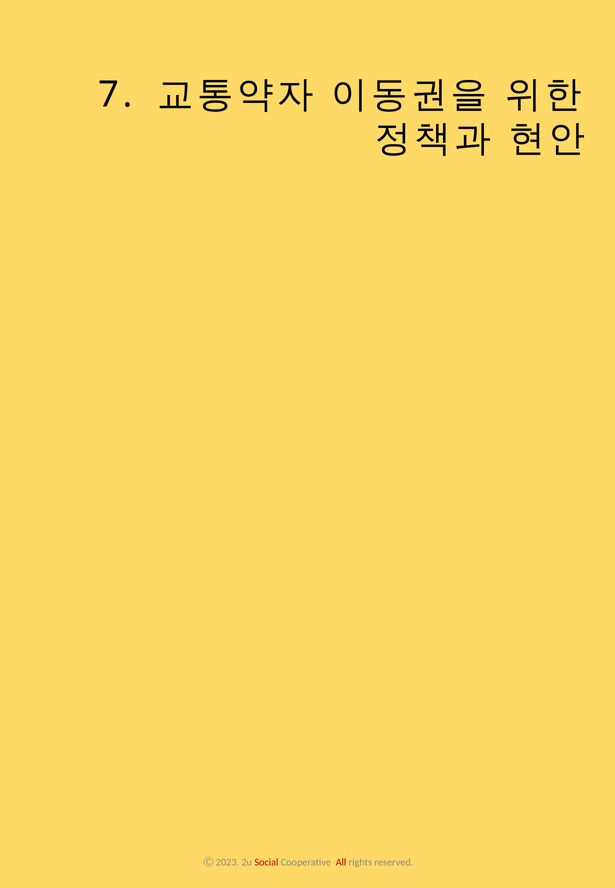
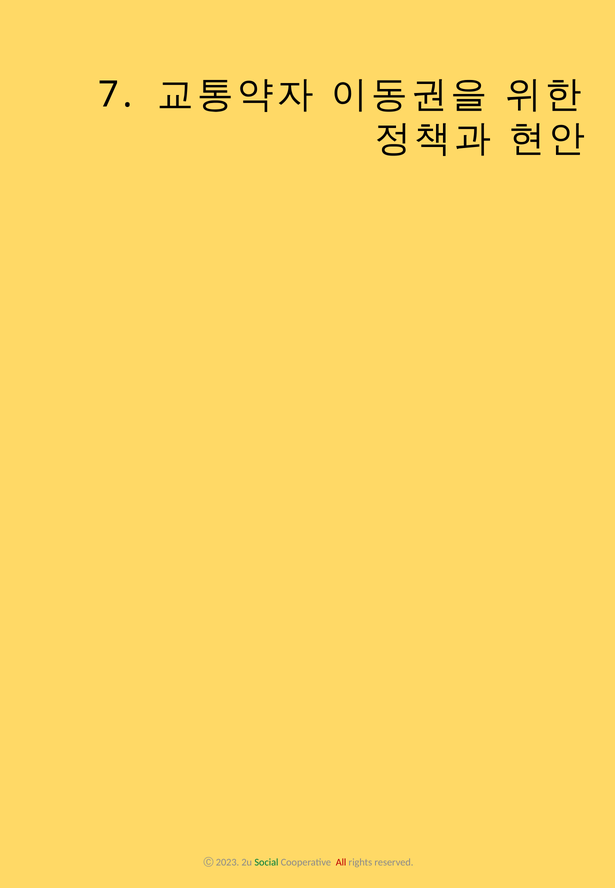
Social colour: red -> green
